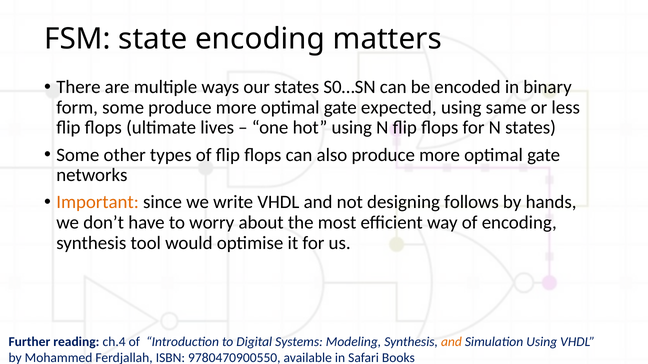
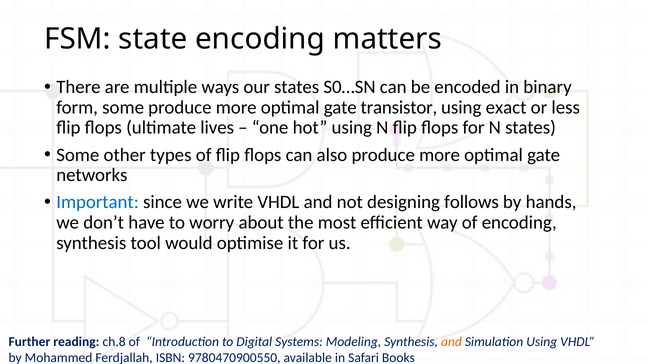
expected: expected -> transistor
same: same -> exact
Important colour: orange -> blue
ch.4: ch.4 -> ch.8
